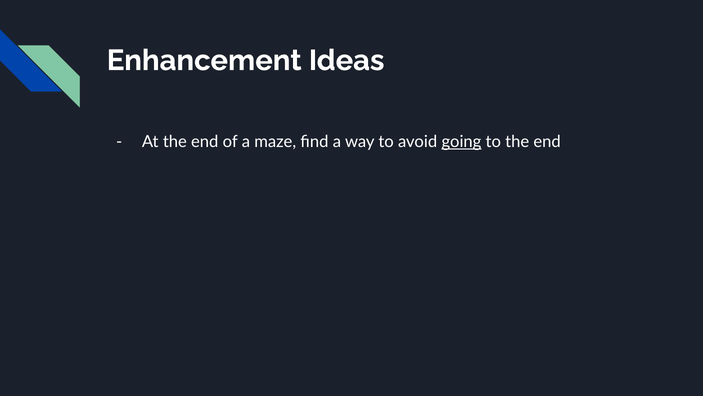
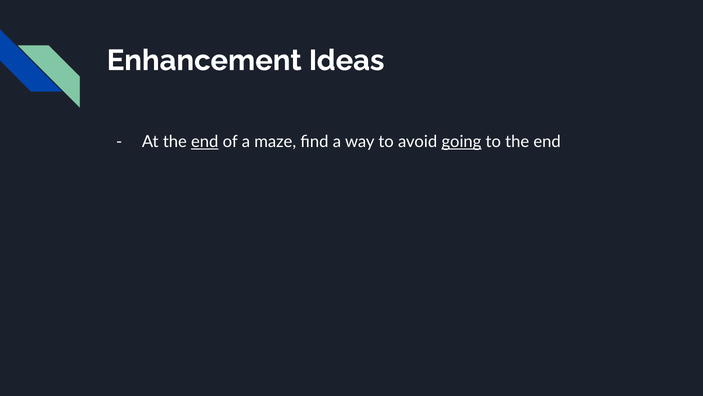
end at (205, 141) underline: none -> present
